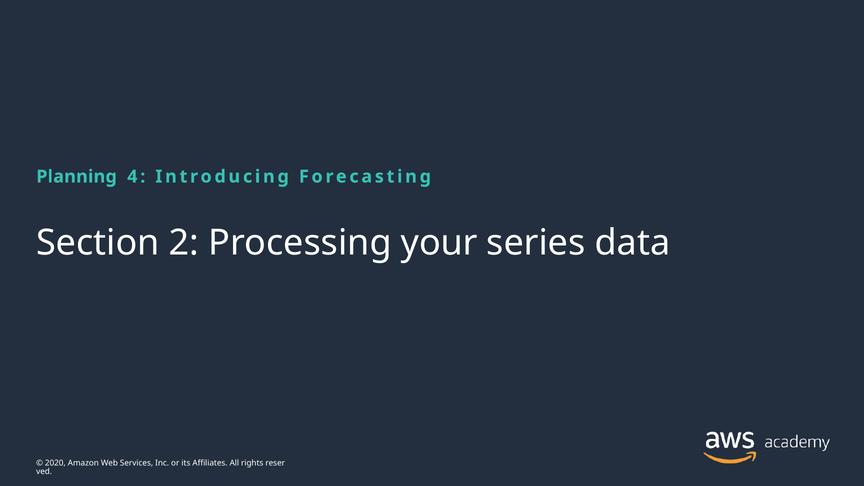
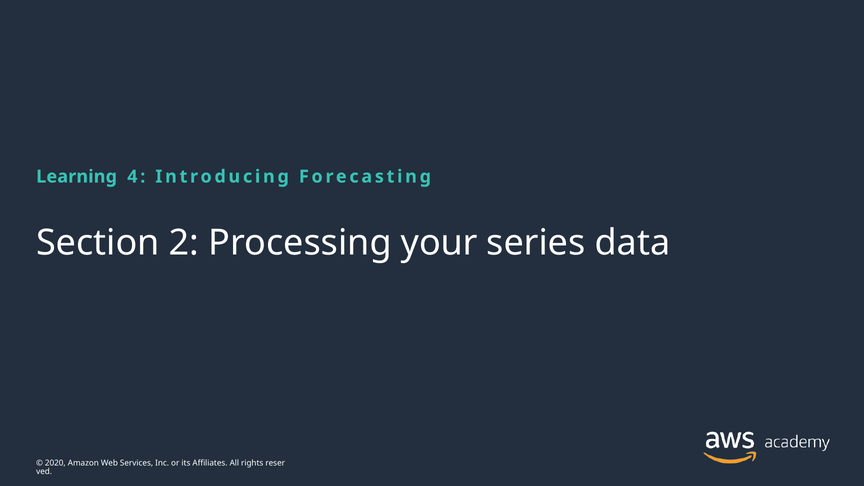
Planning: Planning -> Learning
